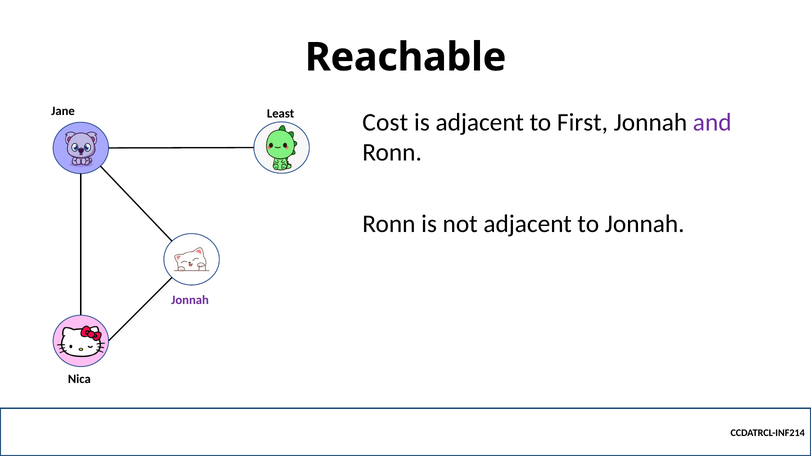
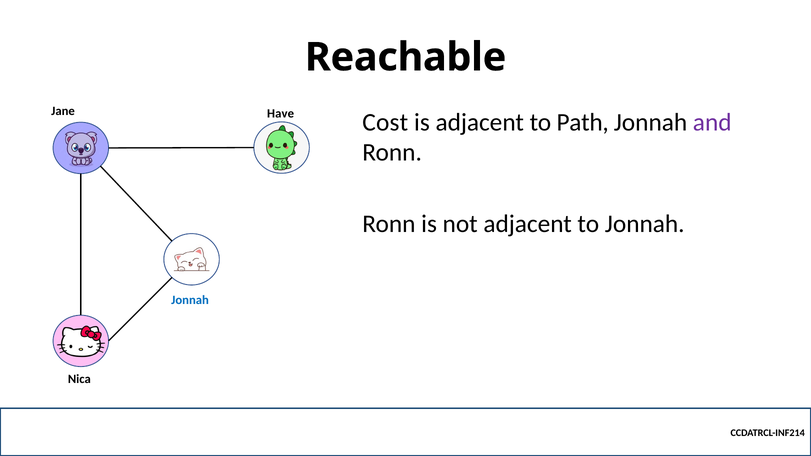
First: First -> Path
Least: Least -> Have
Jonnah at (190, 300) colour: purple -> blue
